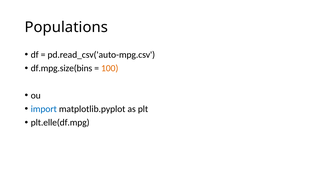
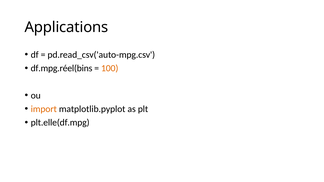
Populations: Populations -> Applications
df.mpg.size(bins: df.mpg.size(bins -> df.mpg.réel(bins
import colour: blue -> orange
